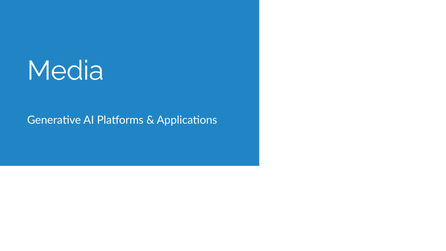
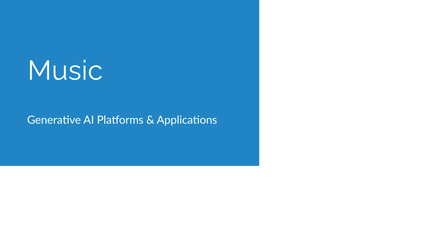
Media: Media -> Music
